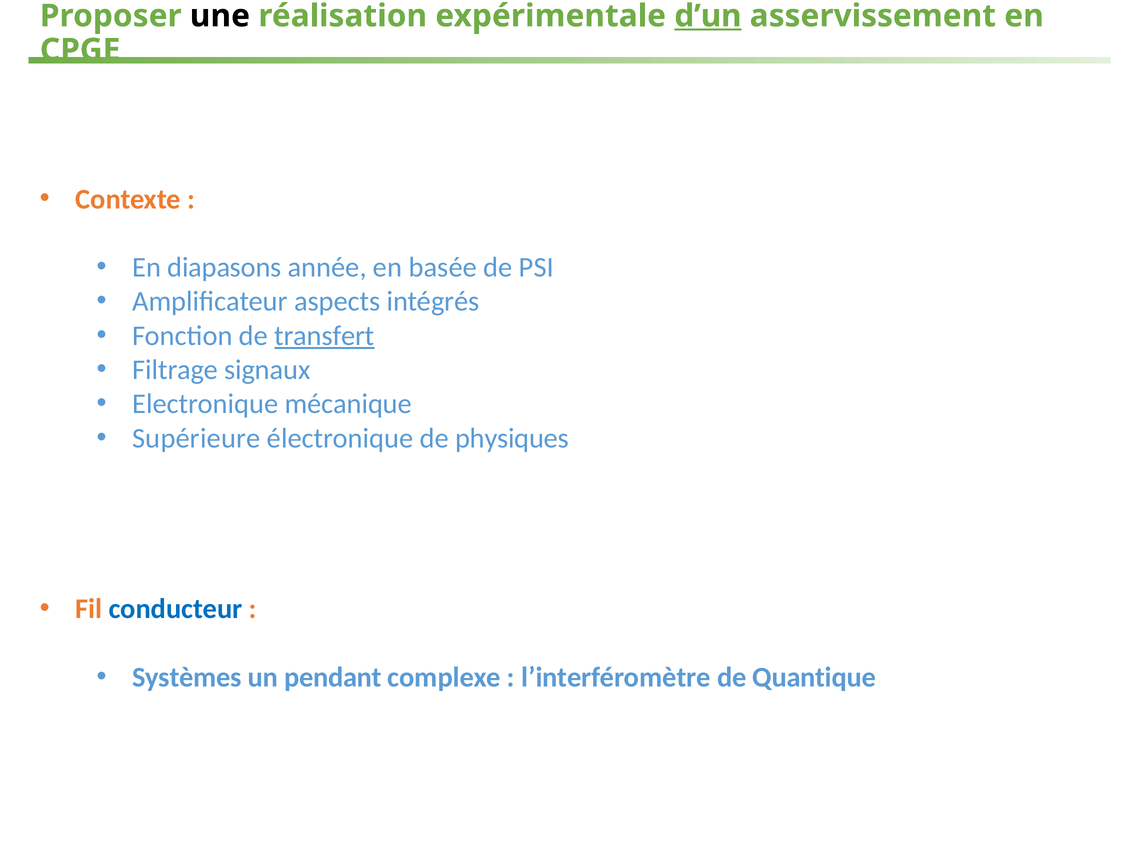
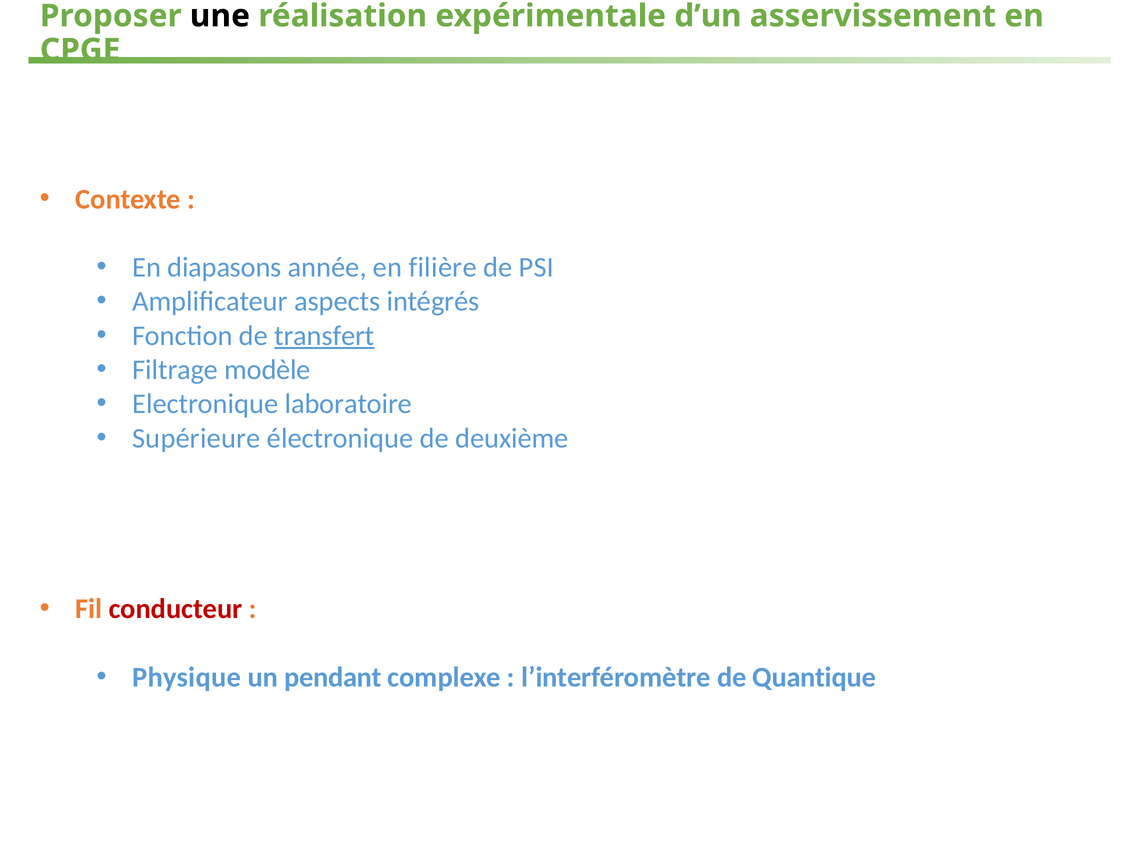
d’un underline: present -> none
basée: basée -> filière
signaux: signaux -> modèle
mécanique: mécanique -> laboratoire
physiques: physiques -> deuxième
conducteur colour: blue -> red
Systèmes: Systèmes -> Physique
